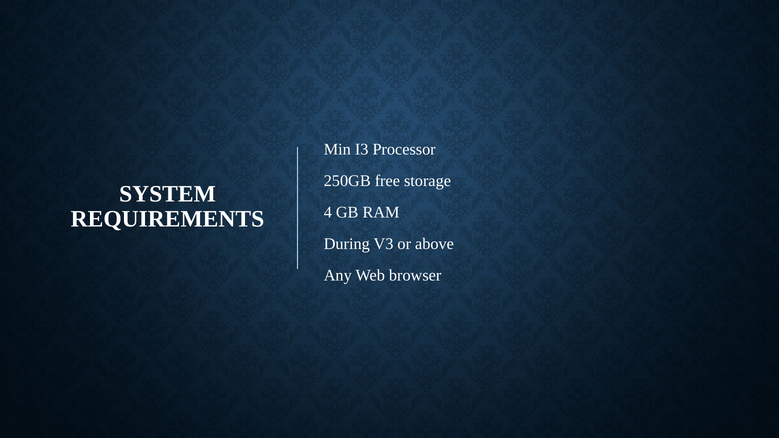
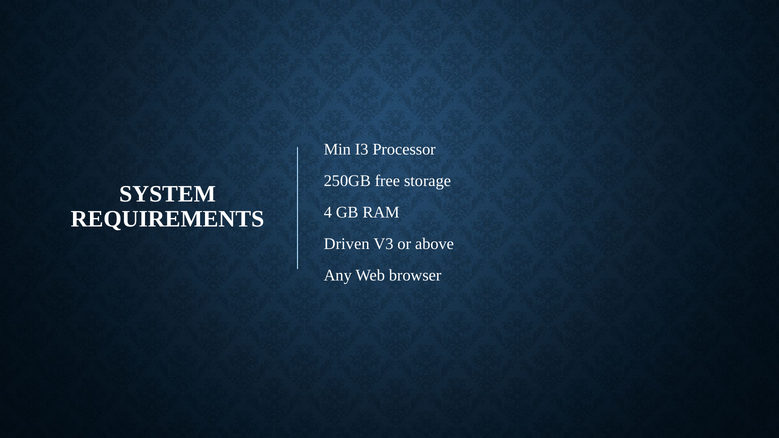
During: During -> Driven
